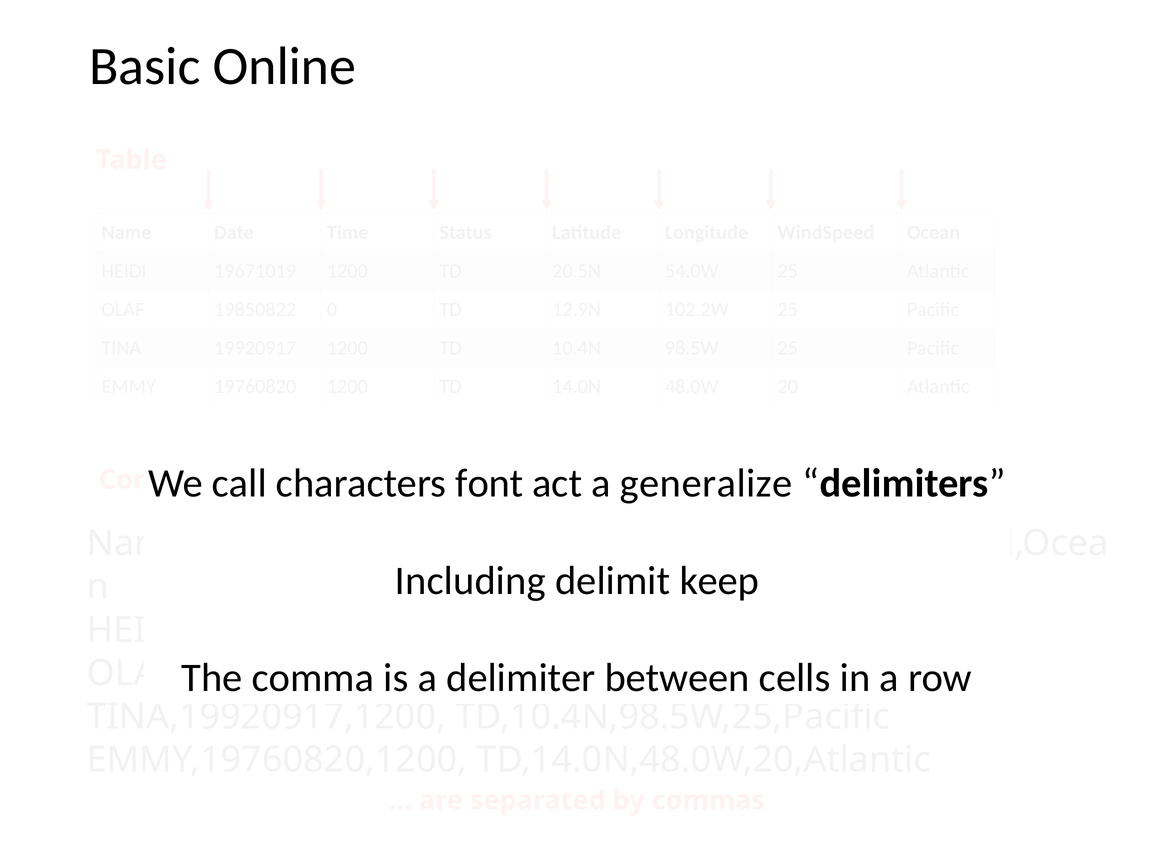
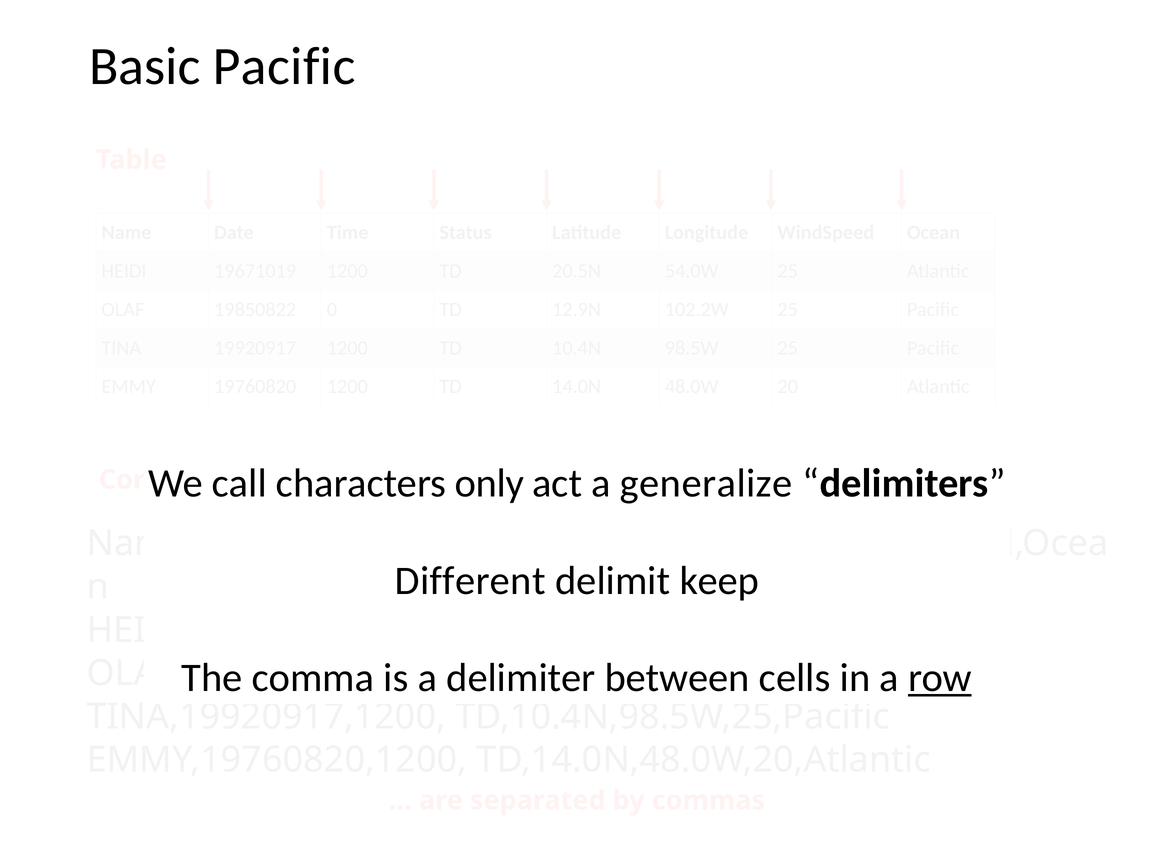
Basic Online: Online -> Pacific
font: font -> only
Including: Including -> Different
row underline: none -> present
